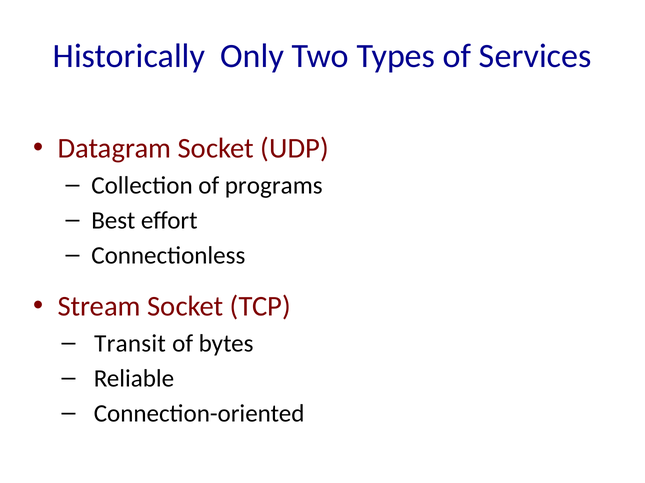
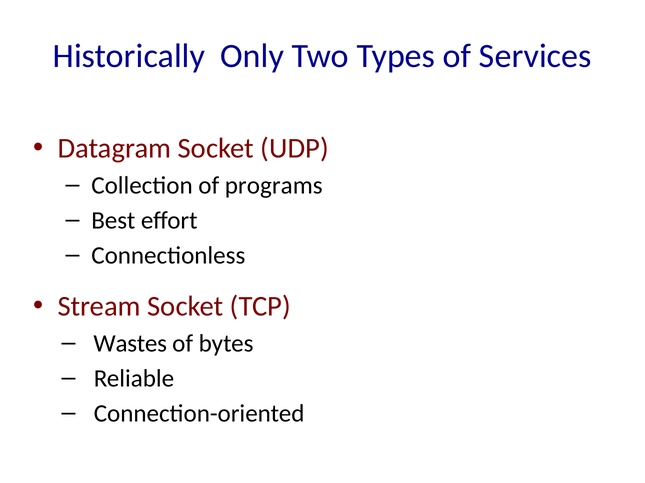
Transit: Transit -> Wastes
